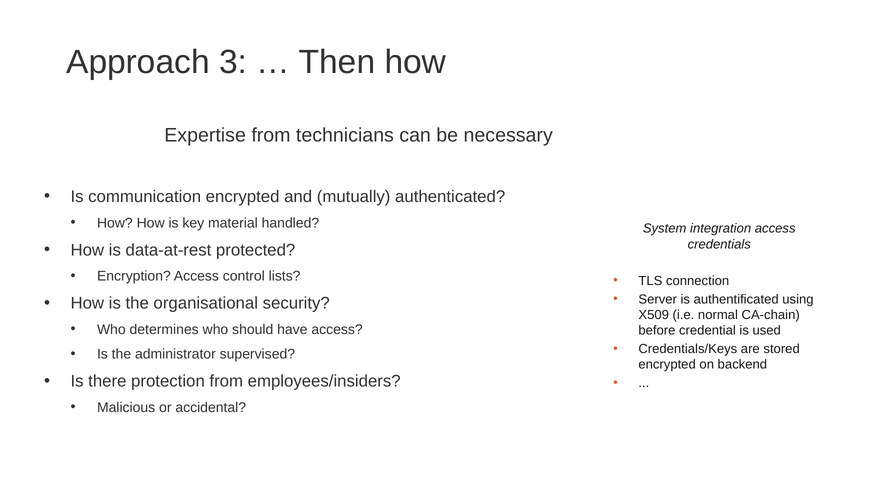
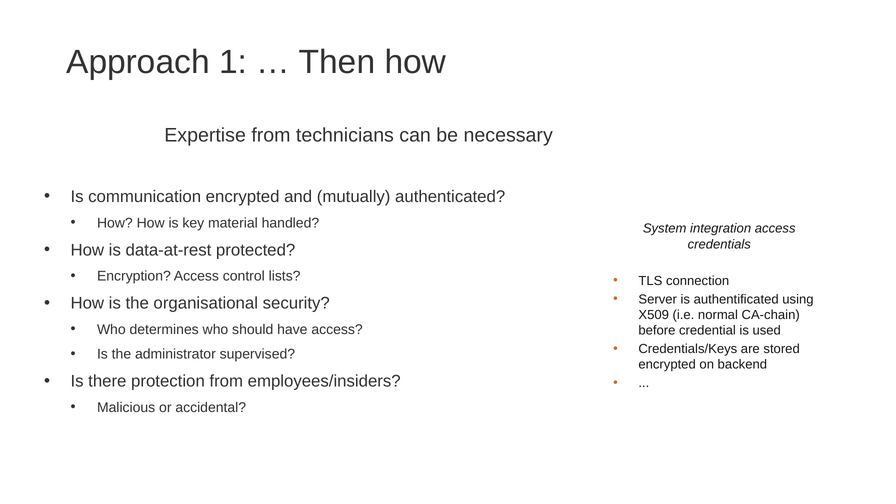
3: 3 -> 1
